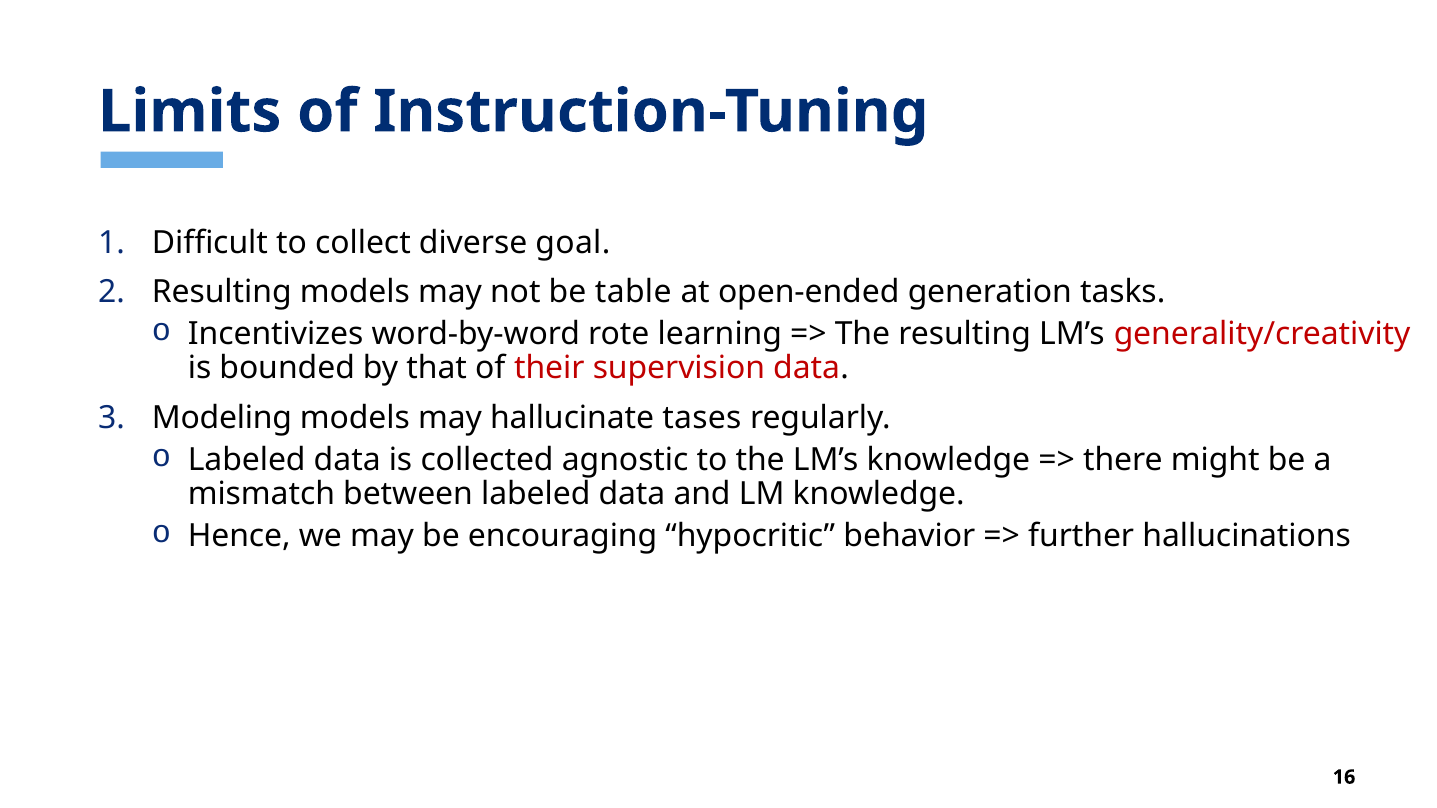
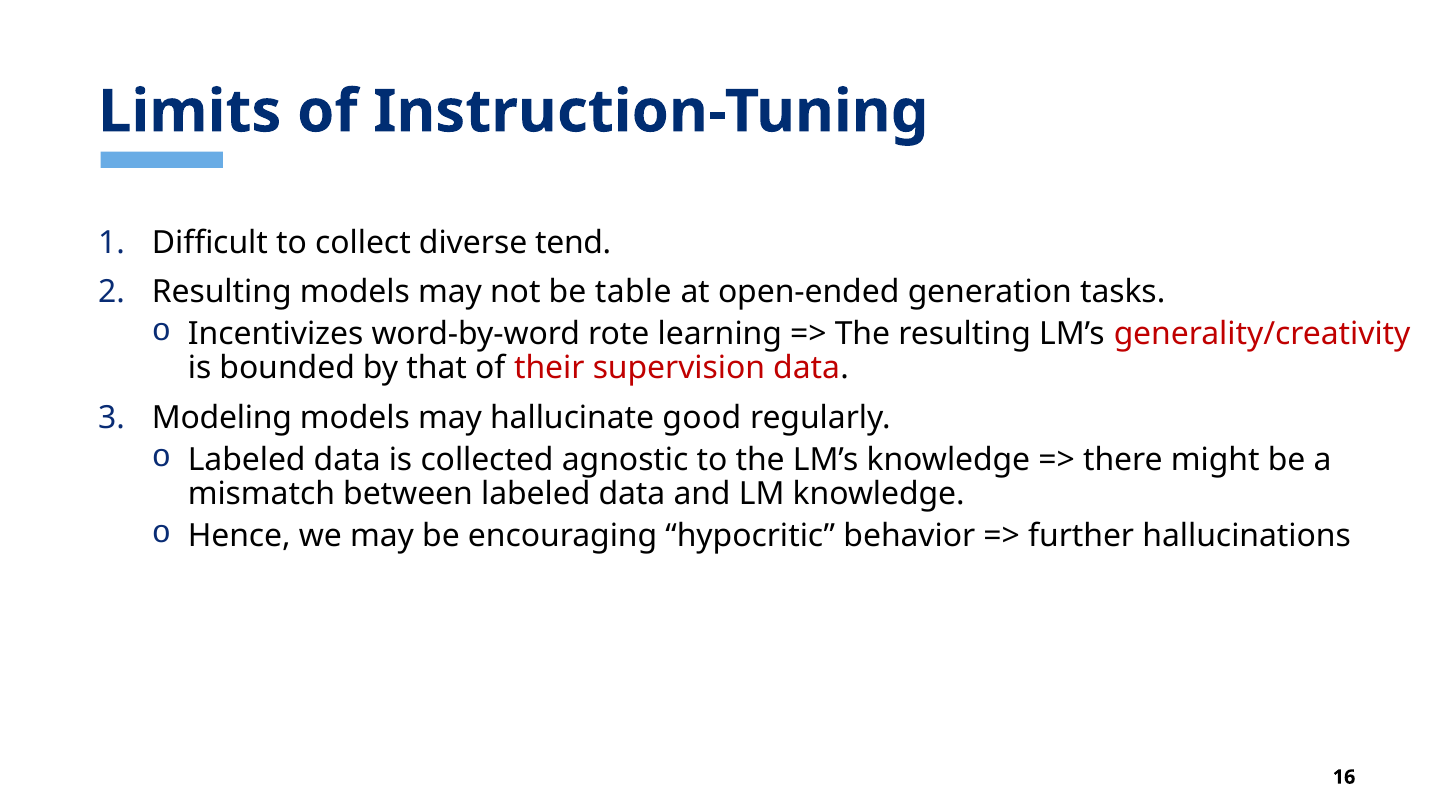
goal: goal -> tend
tases: tases -> good
